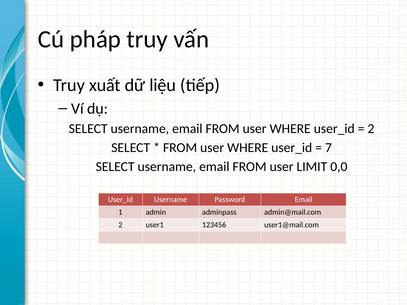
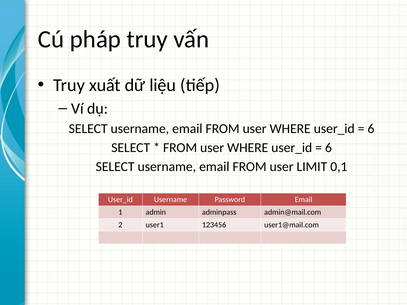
2 at (371, 129): 2 -> 6
7 at (329, 148): 7 -> 6
0,0: 0,0 -> 0,1
